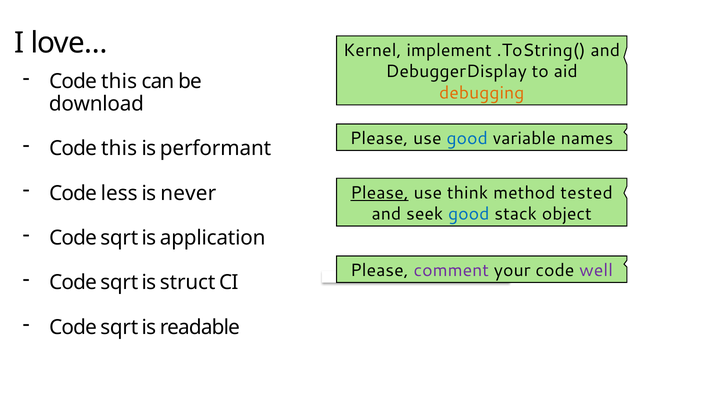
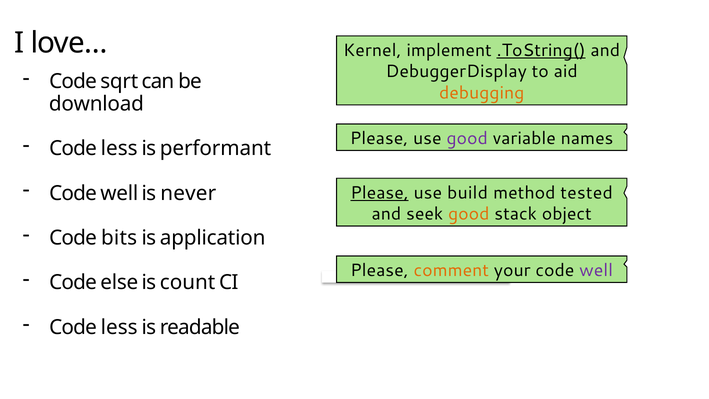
.ToString( underline: none -> present
this at (119, 81): this -> sqrt
good at (467, 138) colour: blue -> purple
this at (119, 148): this -> less
less at (119, 193): less -> well
think: think -> build
good at (469, 214) colour: blue -> orange
sqrt at (119, 238): sqrt -> bits
comment colour: purple -> orange
sqrt at (119, 282): sqrt -> else
struct: struct -> count
sqrt at (119, 327): sqrt -> less
